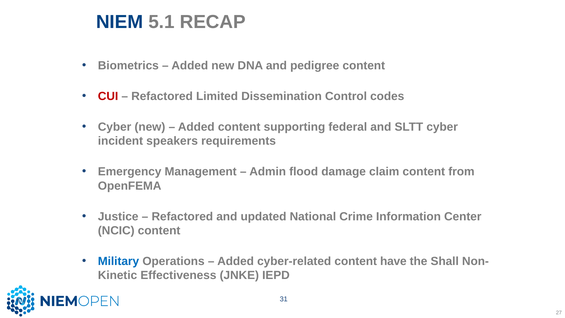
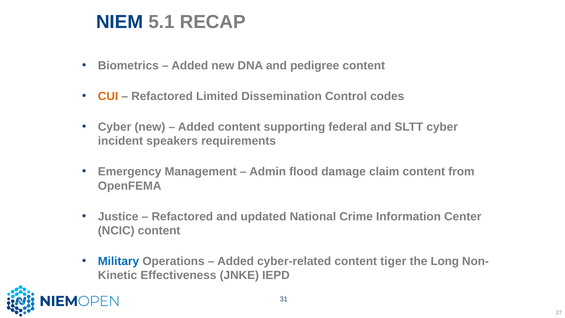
CUI colour: red -> orange
have: have -> tiger
Shall: Shall -> Long
